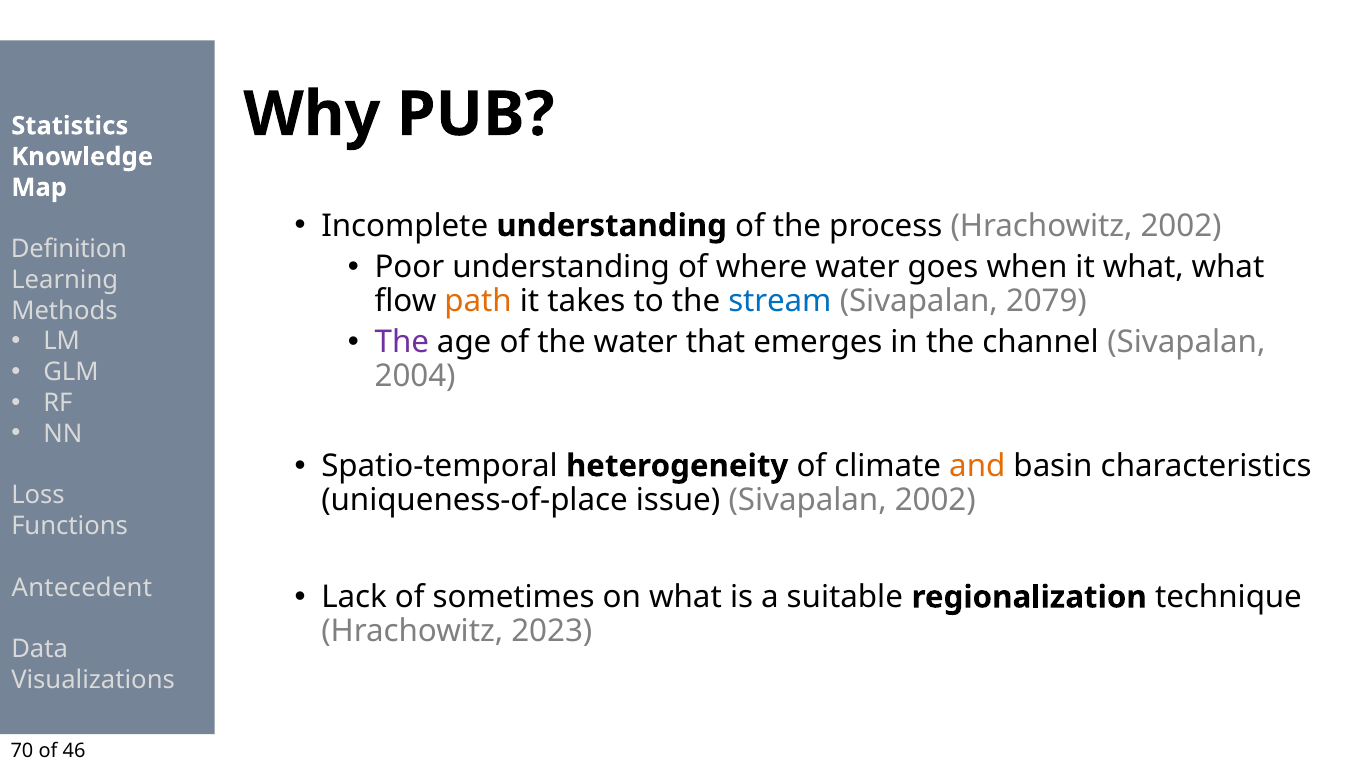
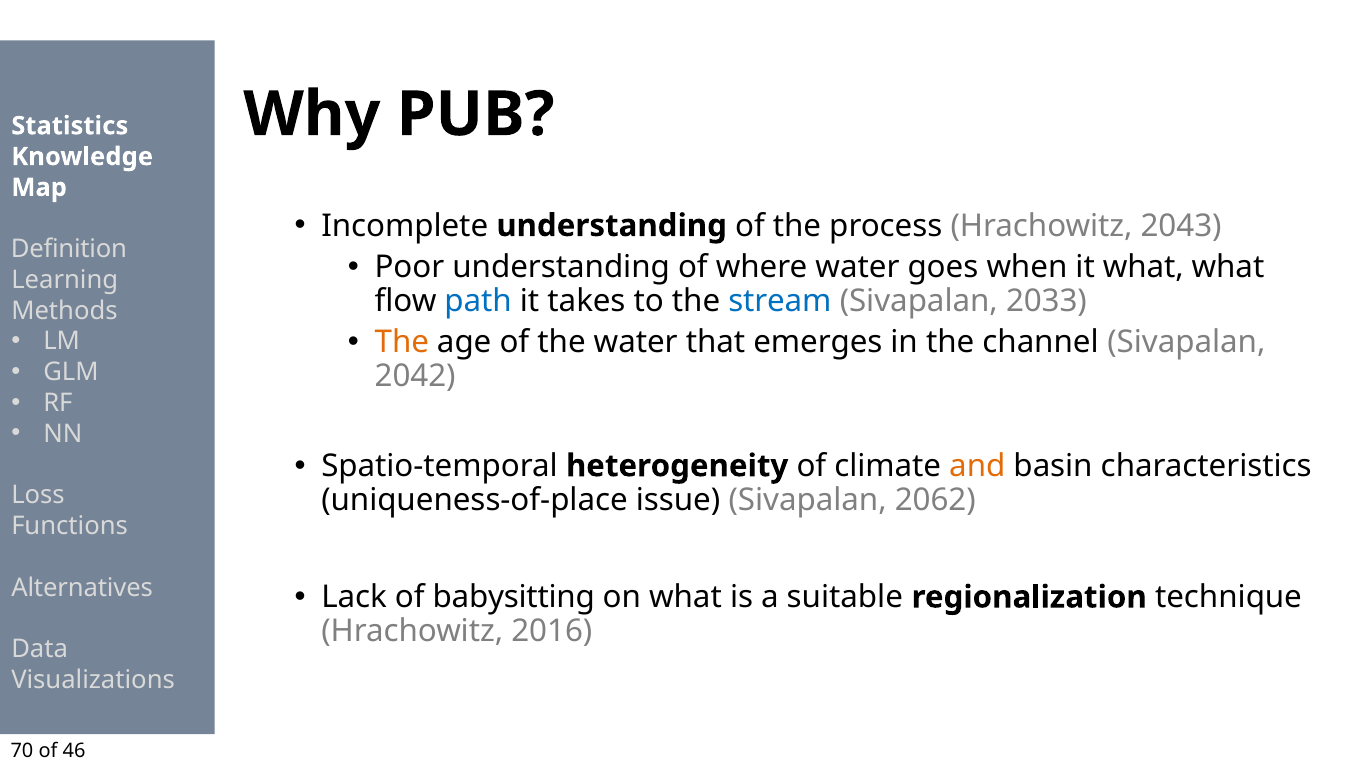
Hrachowitz 2002: 2002 -> 2043
path colour: orange -> blue
2079: 2079 -> 2033
The at (402, 342) colour: purple -> orange
2004: 2004 -> 2042
Sivapalan 2002: 2002 -> 2062
Antecedent: Antecedent -> Alternatives
sometimes: sometimes -> babysitting
2023: 2023 -> 2016
